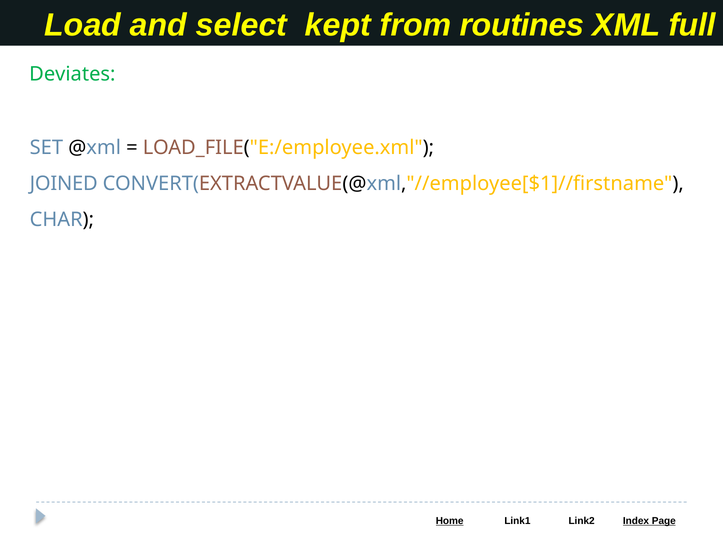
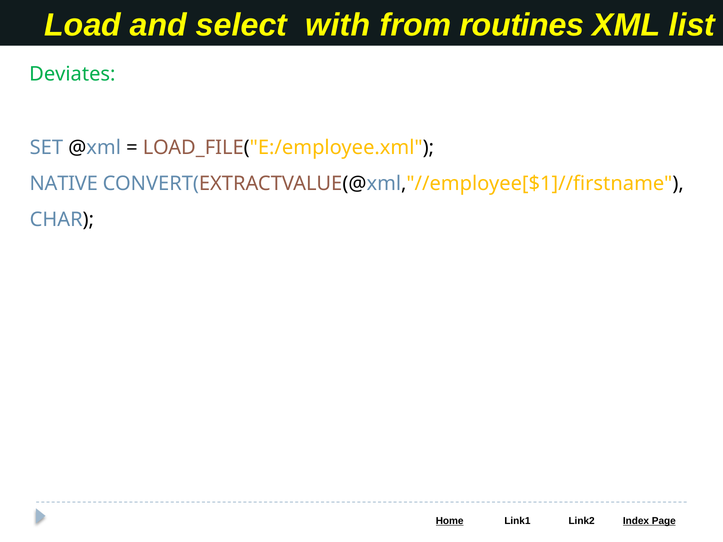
kept: kept -> with
full: full -> list
JOINED: JOINED -> NATIVE
